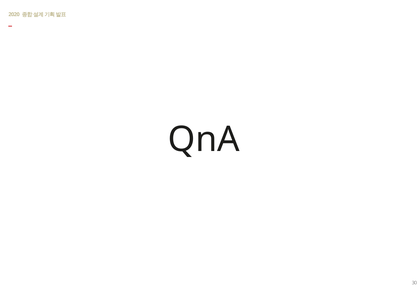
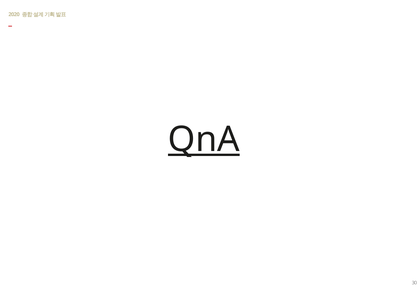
QnA underline: none -> present
